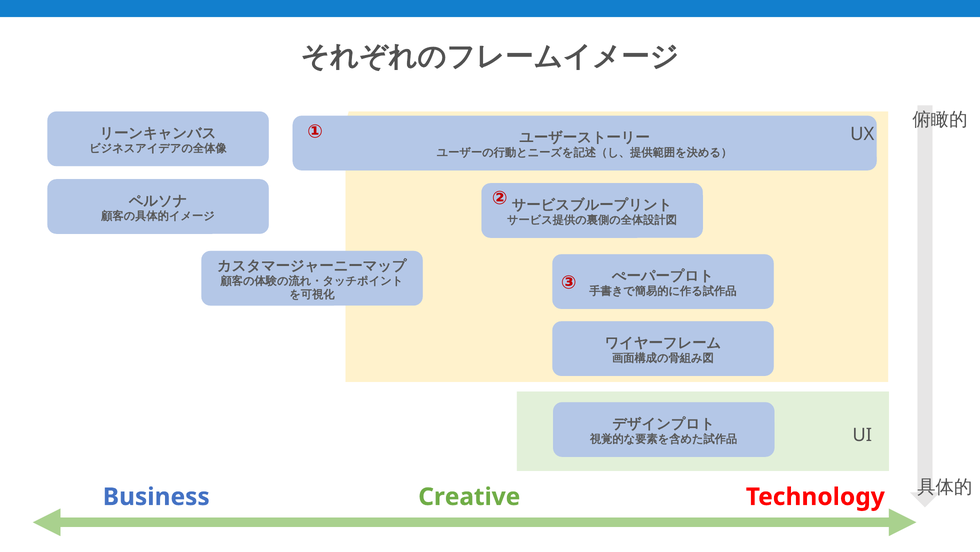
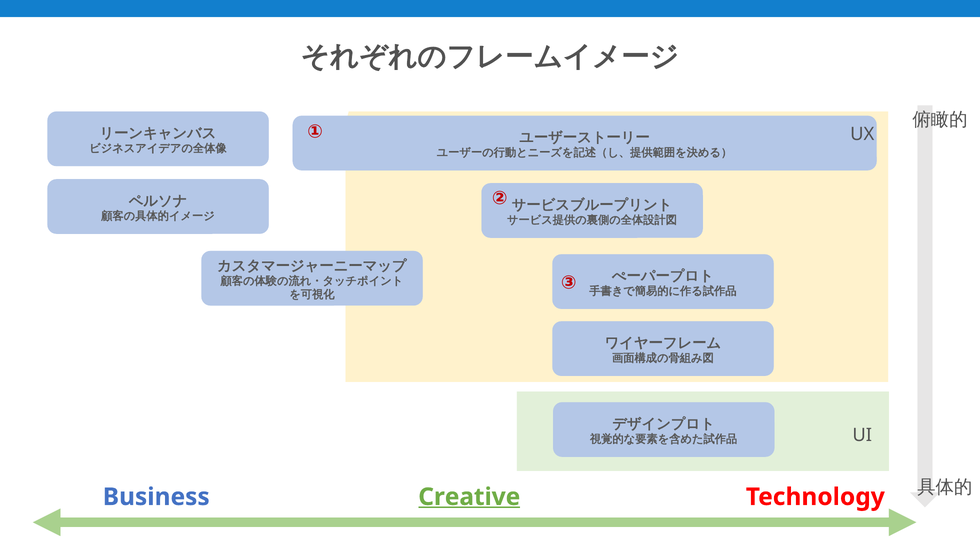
Creative underline: none -> present
